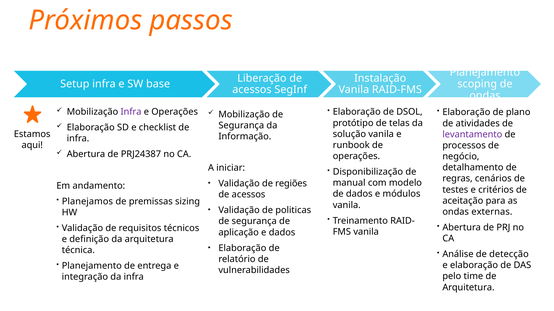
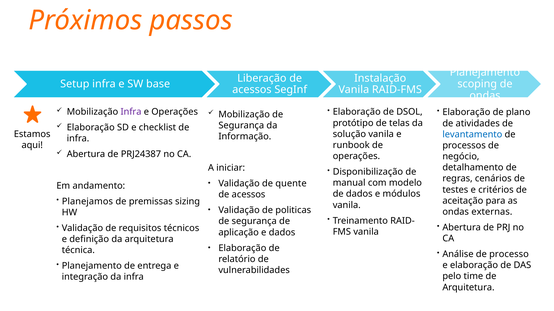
levantamento colour: purple -> blue
regiões: regiões -> quente
detecção: detecção -> processo
